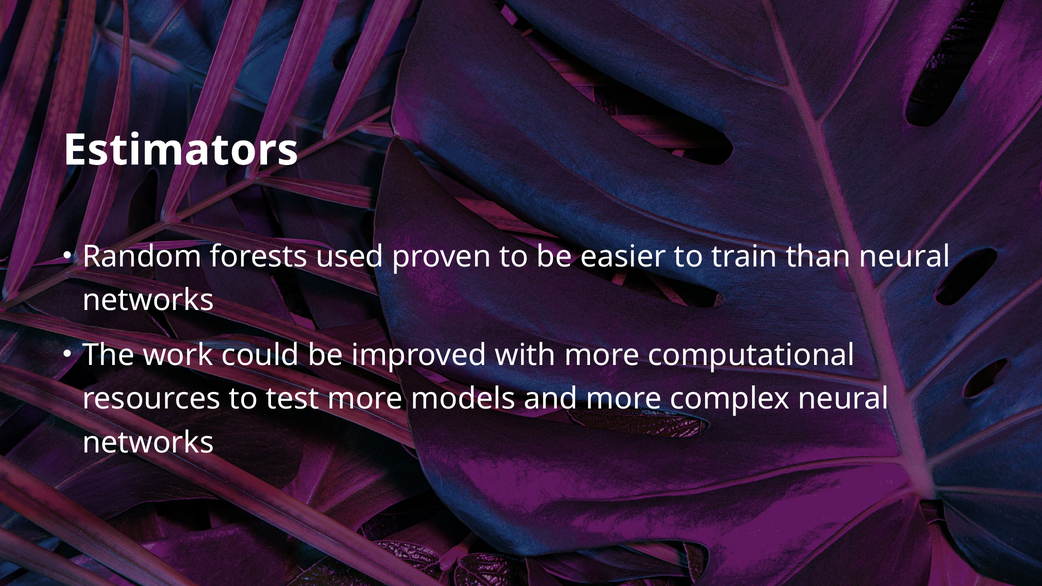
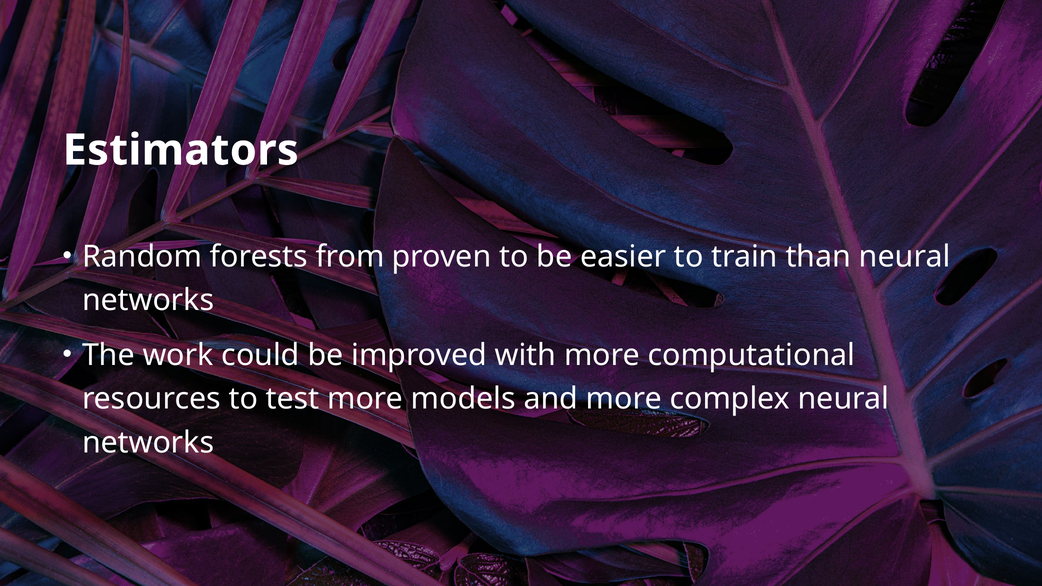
used: used -> from
